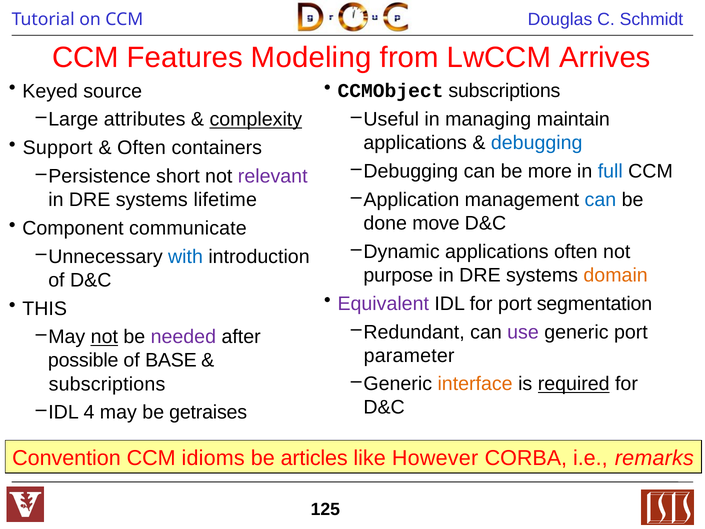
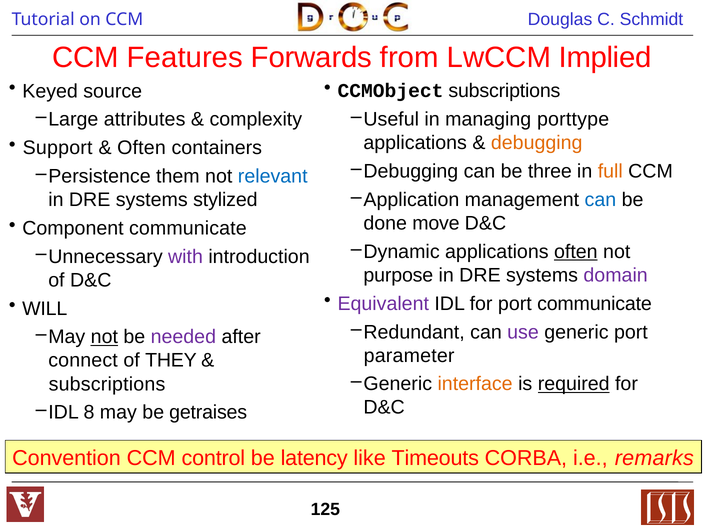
Modeling: Modeling -> Forwards
Arrives: Arrives -> Implied
maintain: maintain -> porttype
complexity underline: present -> none
debugging at (537, 143) colour: blue -> orange
more: more -> three
full colour: blue -> orange
short: short -> them
relevant colour: purple -> blue
lifetime: lifetime -> stylized
often at (576, 252) underline: none -> present
with colour: blue -> purple
domain colour: orange -> purple
port segmentation: segmentation -> communicate
THIS: THIS -> WILL
possible: possible -> connect
BASE: BASE -> THEY
4: 4 -> 8
idioms: idioms -> control
articles: articles -> latency
However: However -> Timeouts
